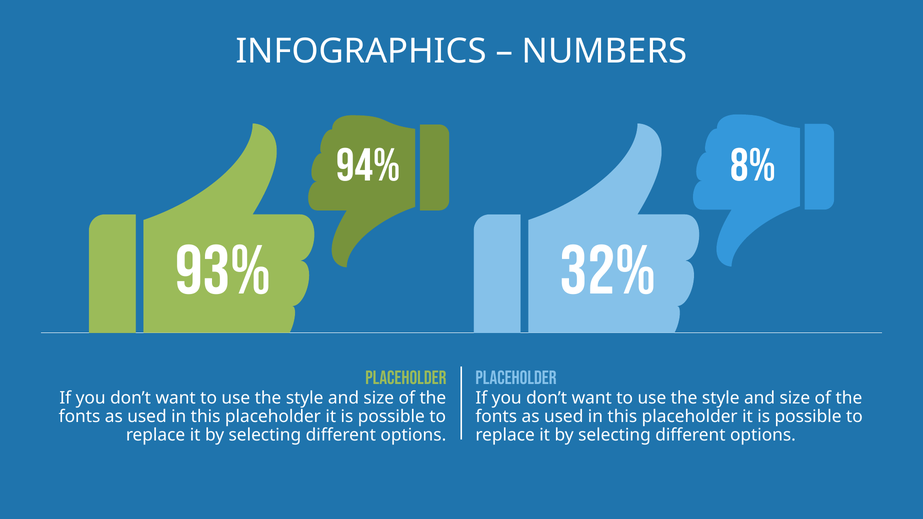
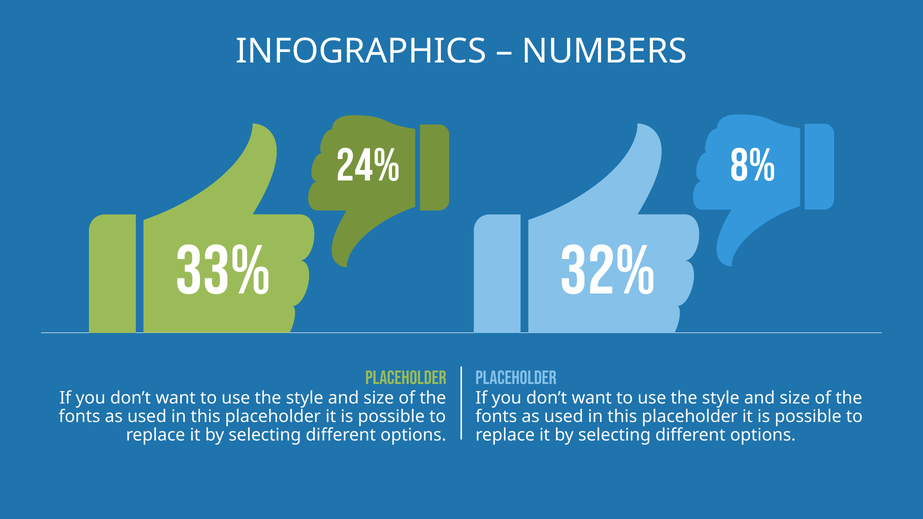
94%: 94% -> 24%
93%: 93% -> 33%
